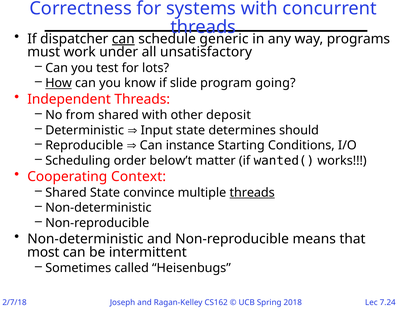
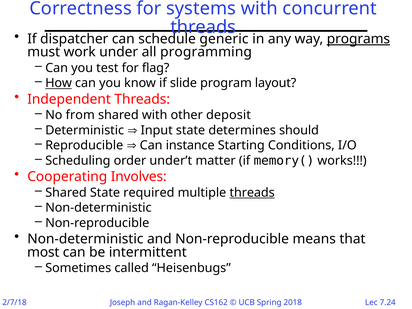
can at (123, 39) underline: present -> none
programs underline: none -> present
unsatisfactory: unsatisfactory -> programming
lots: lots -> flag
going: going -> layout
below’t: below’t -> under’t
wanted(: wanted( -> memory(
Context: Context -> Involves
convince: convince -> required
